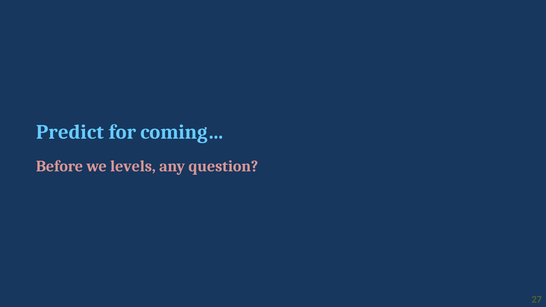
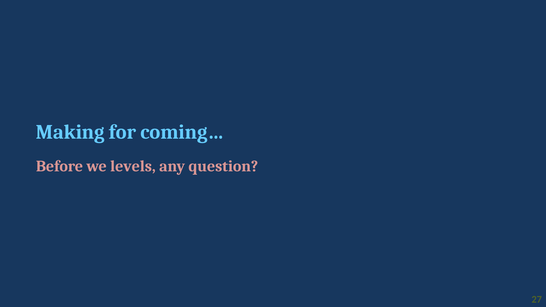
Predict: Predict -> Making
